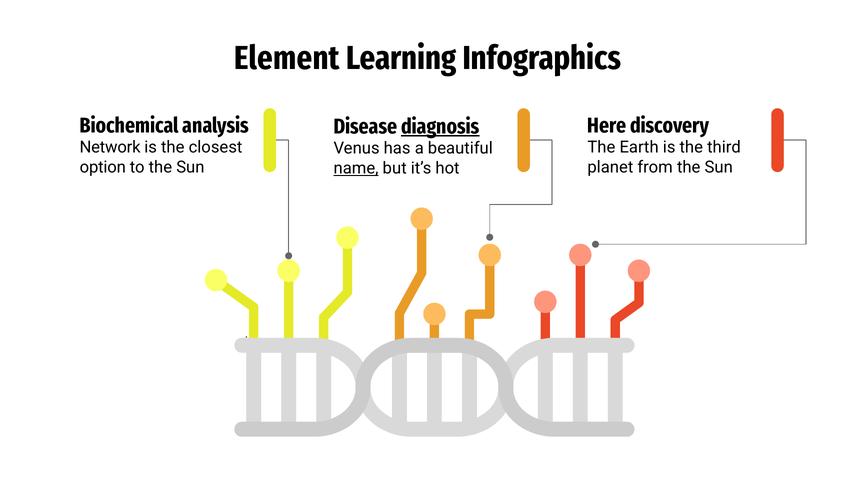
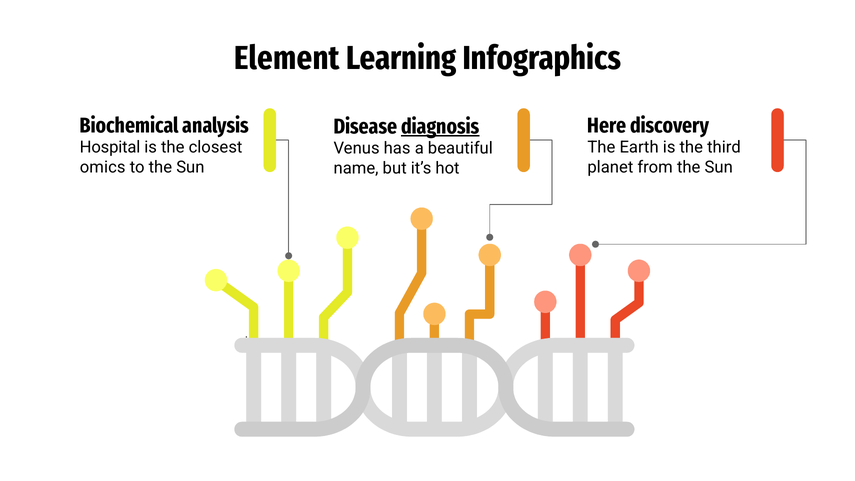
Network: Network -> Hospital
option: option -> omics
name underline: present -> none
